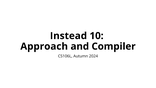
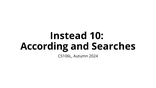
Approach: Approach -> According
Compiler: Compiler -> Searches
